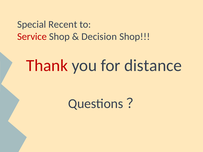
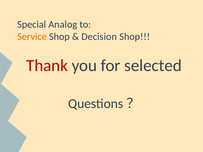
Recent: Recent -> Analog
Service colour: red -> orange
distance: distance -> selected
